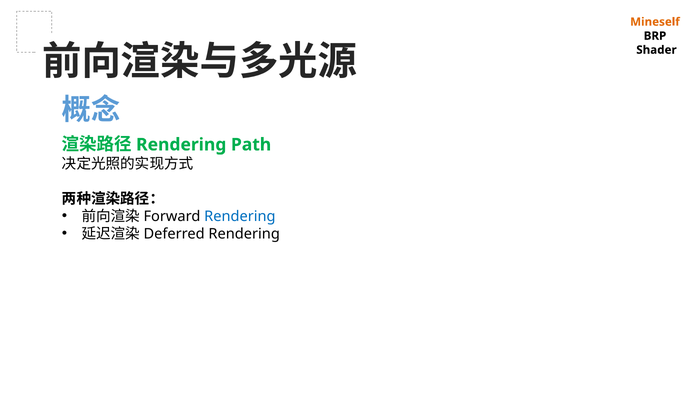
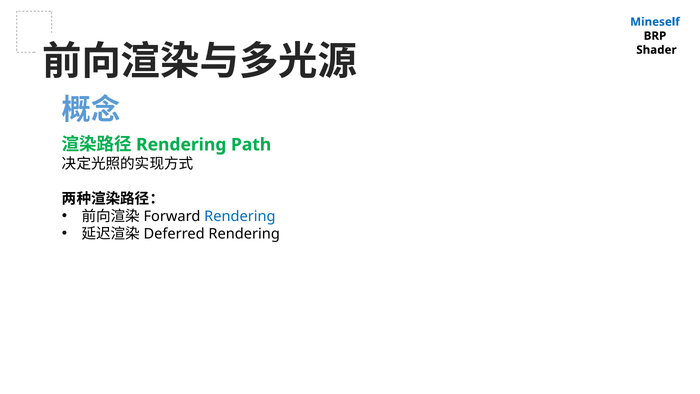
Mineself colour: orange -> blue
